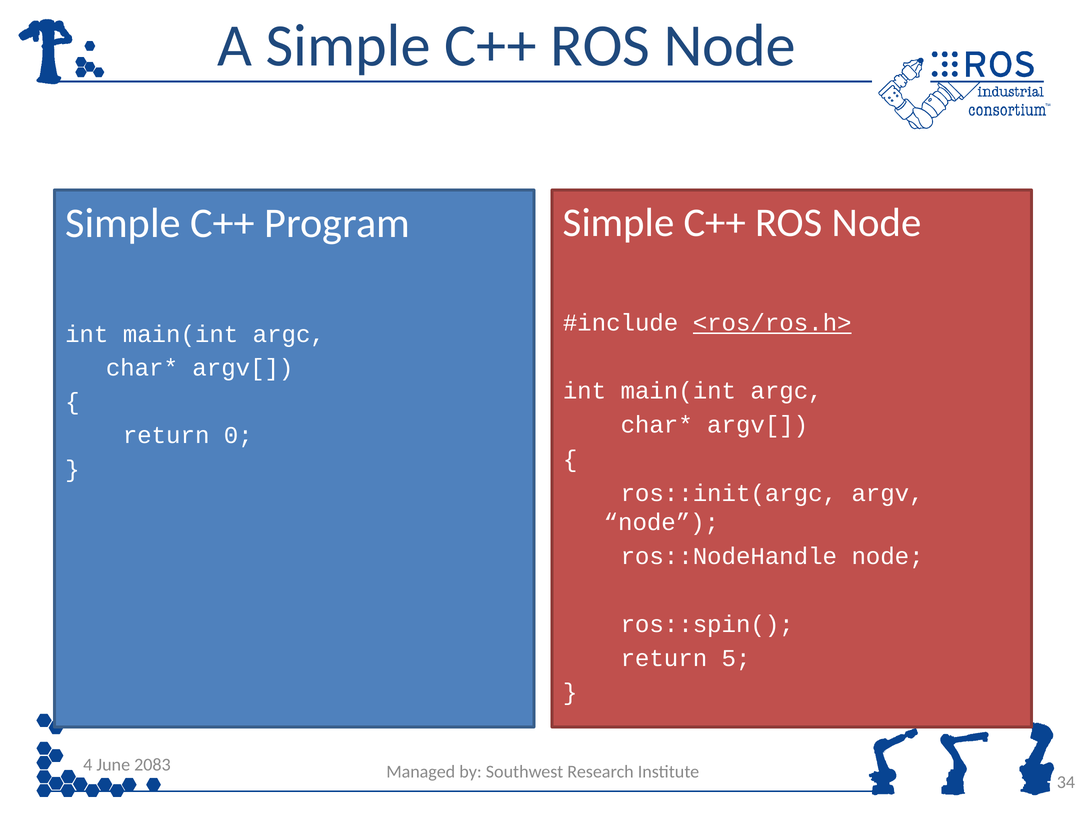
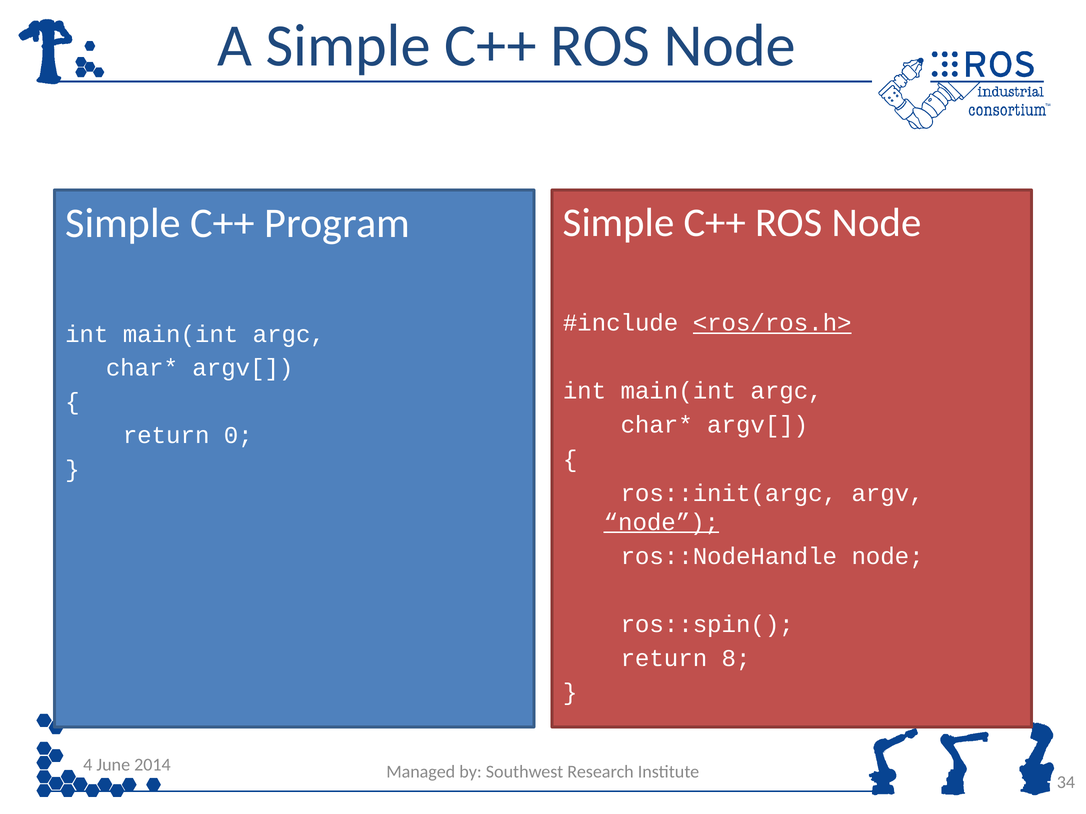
node at (661, 522) underline: none -> present
5: 5 -> 8
2083: 2083 -> 2014
